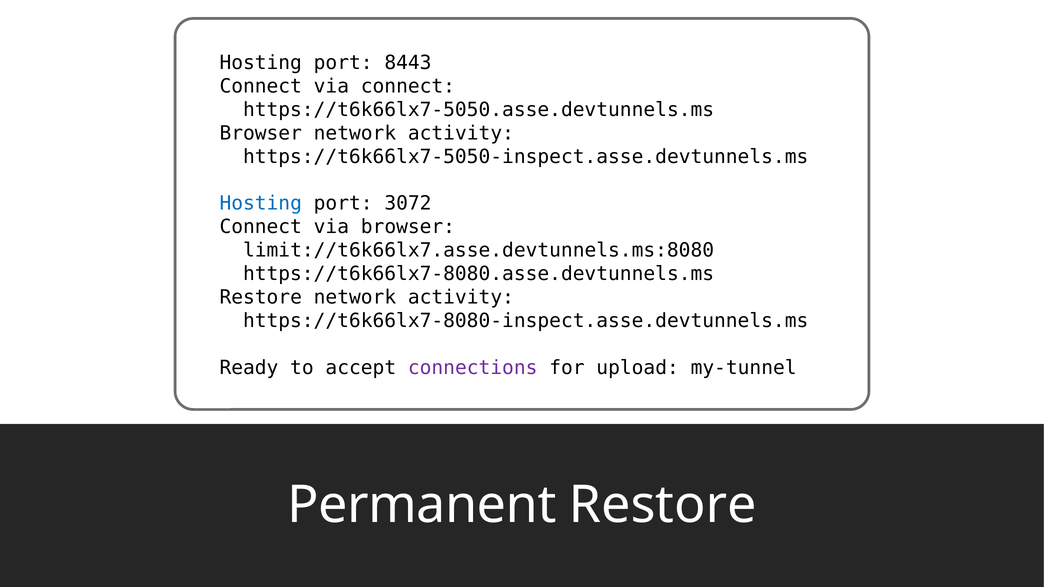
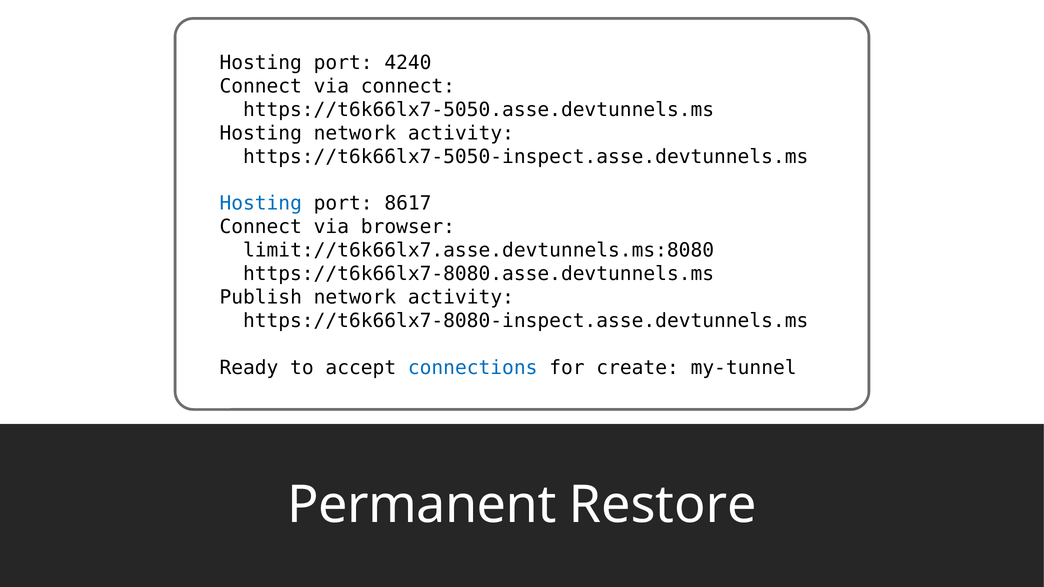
8443: 8443 -> 4240
Browser at (261, 133): Browser -> Hosting
3072: 3072 -> 8617
Restore at (261, 298): Restore -> Publish
connections colour: purple -> blue
upload: upload -> create
